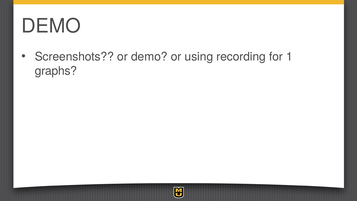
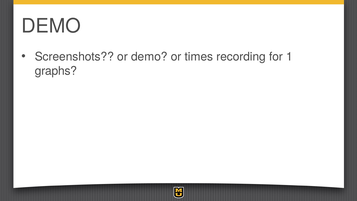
using: using -> times
